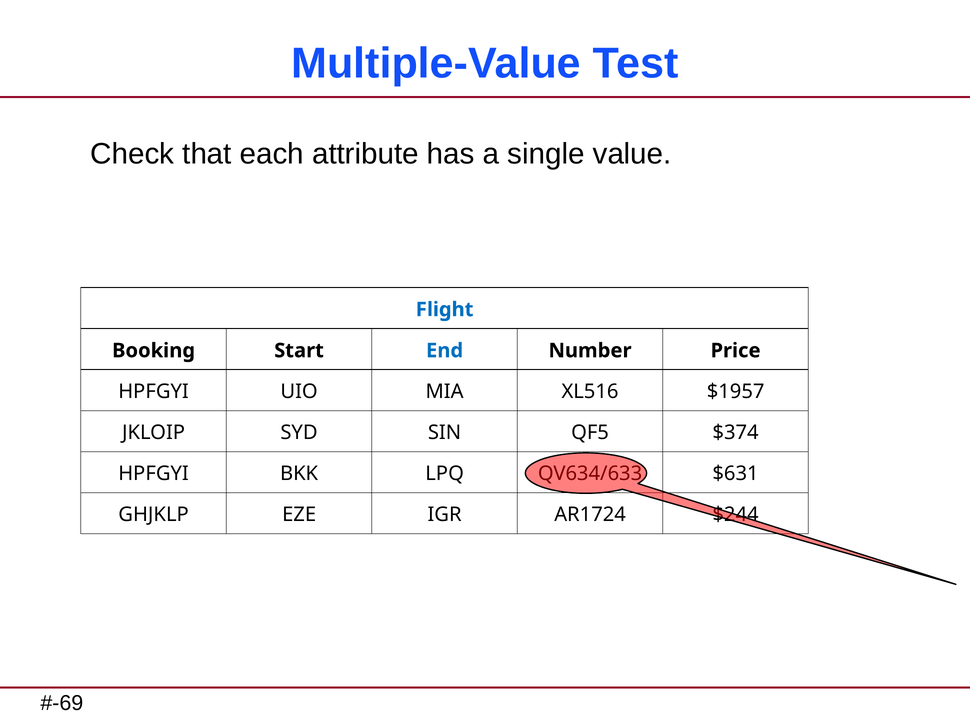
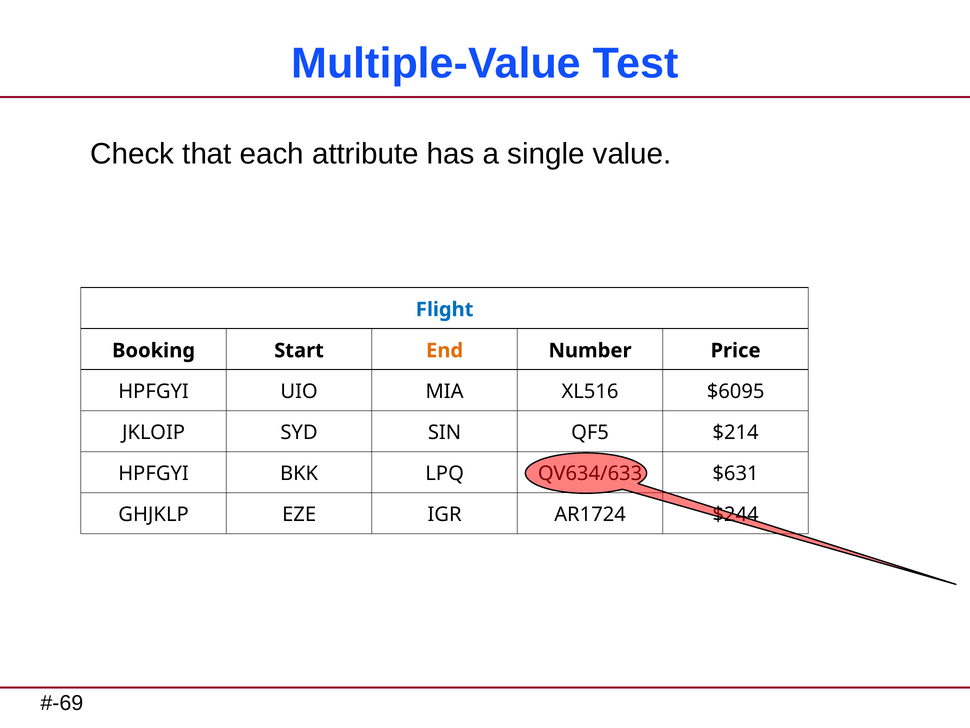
End colour: blue -> orange
$1957: $1957 -> $6095
$374: $374 -> $214
